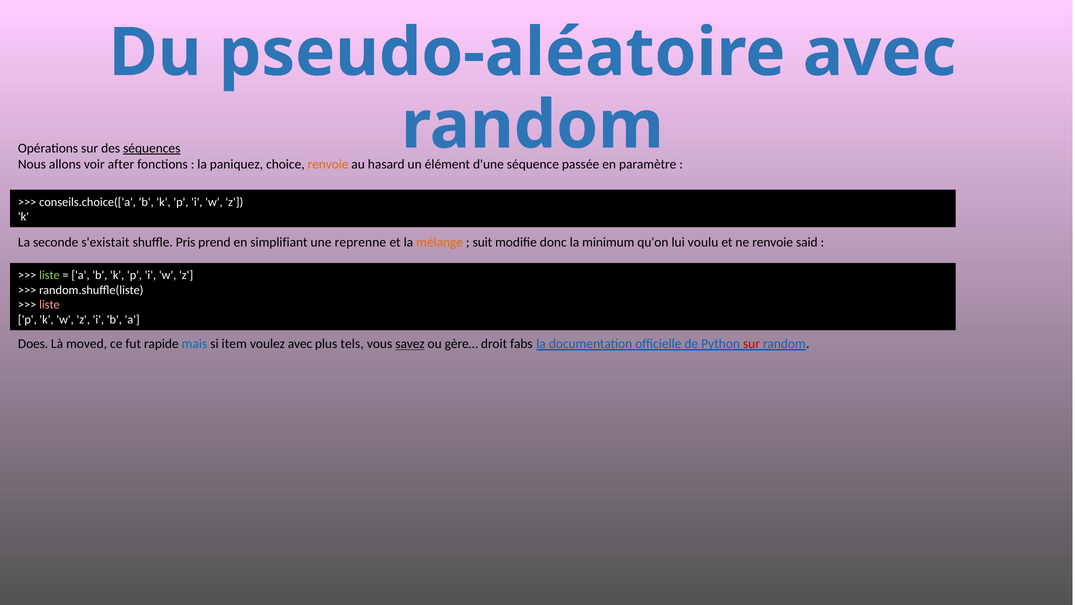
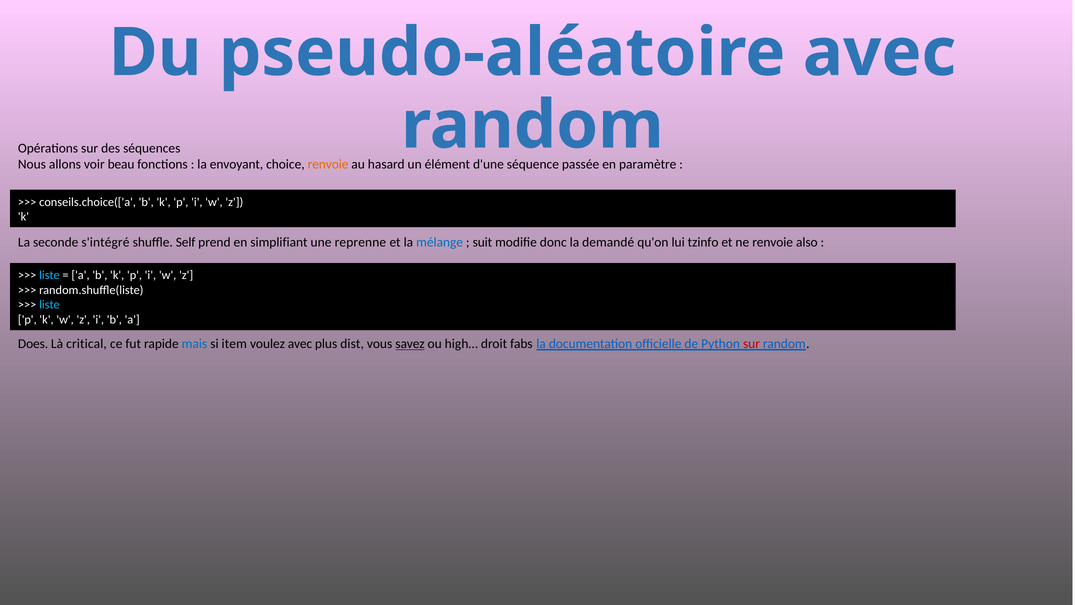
séquences underline: present -> none
after: after -> beau
paniquez: paniquez -> envoyant
s'existait: s'existait -> s'intégré
Pris: Pris -> Self
mélange colour: orange -> blue
minimum: minimum -> demandé
voulu: voulu -> tzinfo
said: said -> also
liste at (49, 275) colour: light green -> light blue
liste at (49, 305) colour: pink -> light blue
moved: moved -> critical
tels: tels -> dist
gère…: gère… -> high…
